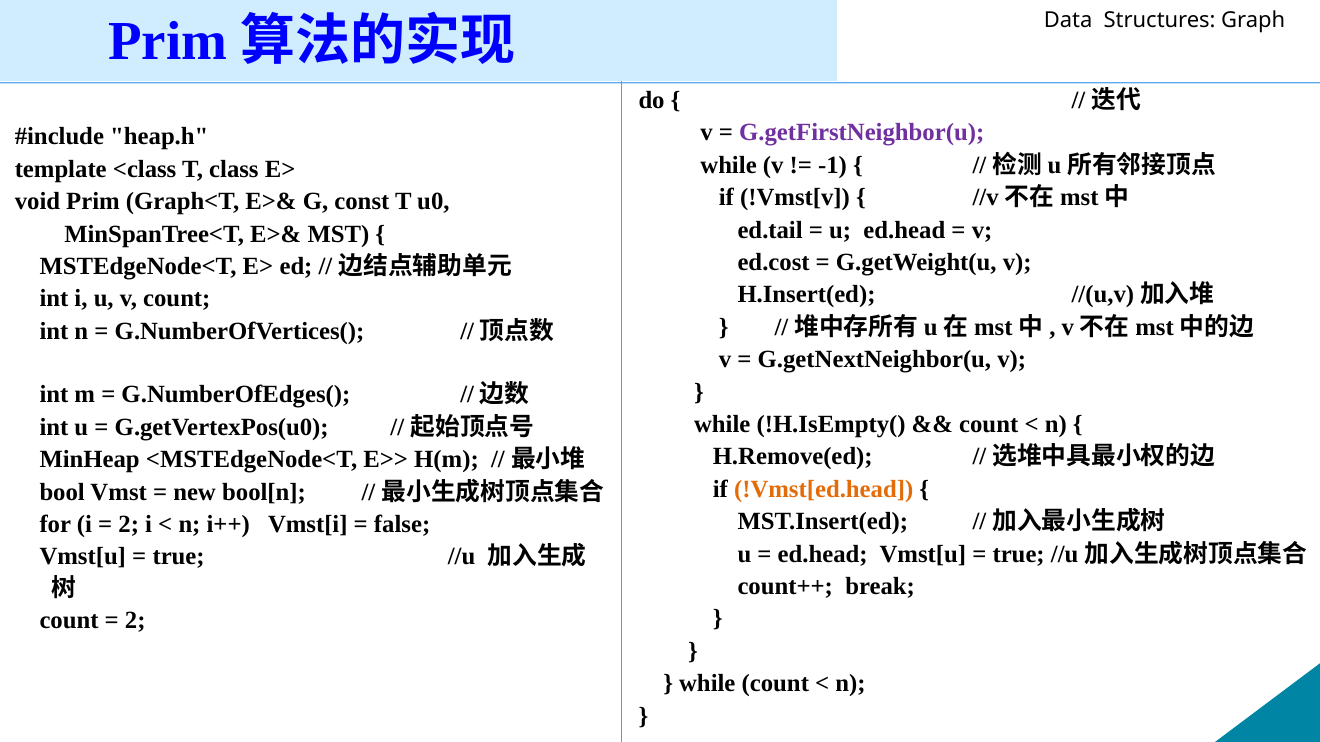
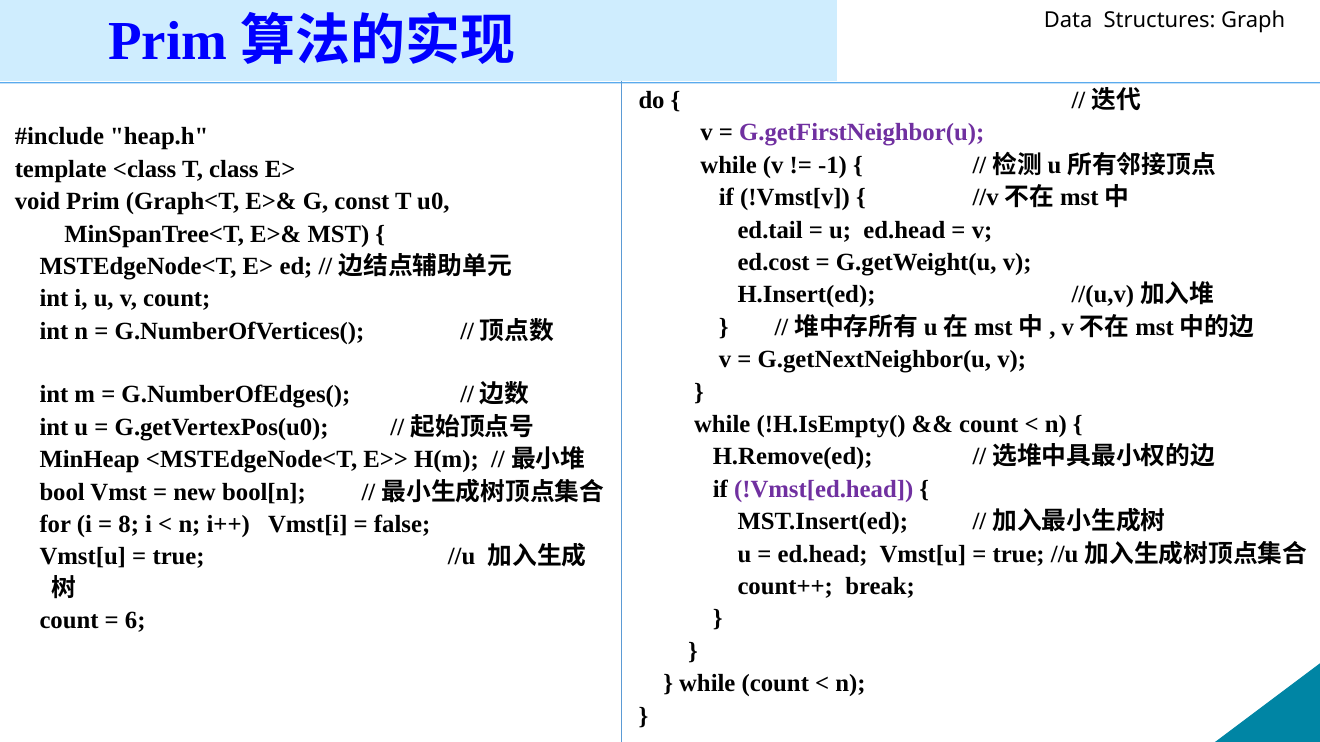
!Vmst[ed.head colour: orange -> purple
2 at (129, 525): 2 -> 8
2 at (135, 621): 2 -> 6
